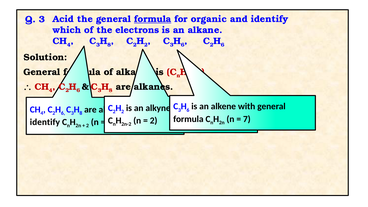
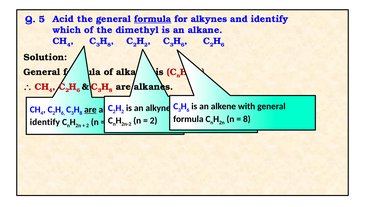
organic: organic -> alkynes
Q 3: 3 -> 5
electrons: electrons -> dimethyl
are at (90, 109) underline: none -> present
7 at (247, 119): 7 -> 8
